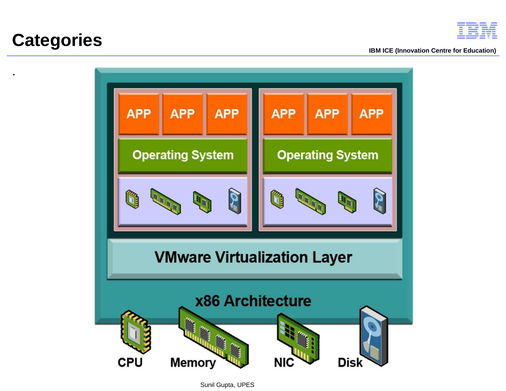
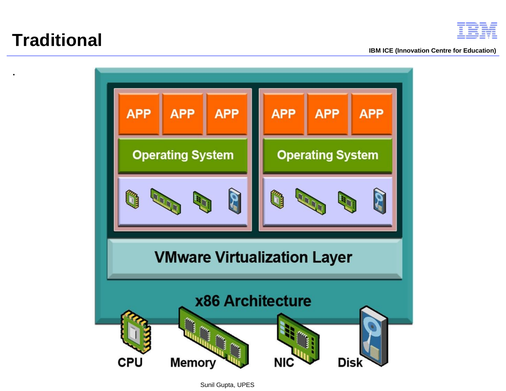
Categories: Categories -> Traditional
